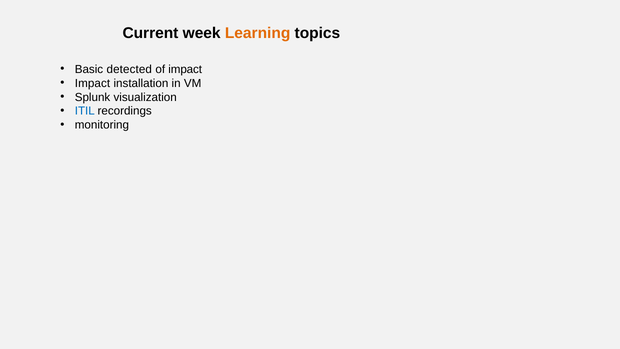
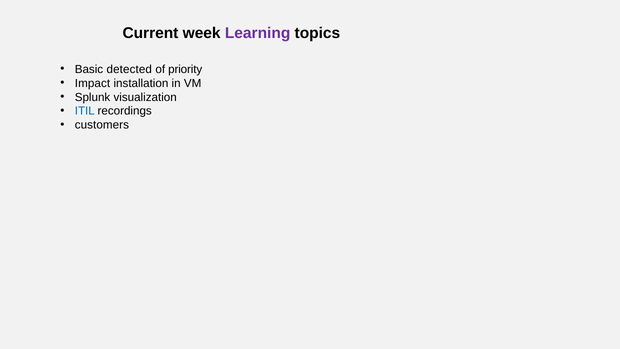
Learning colour: orange -> purple
of impact: impact -> priority
monitoring: monitoring -> customers
